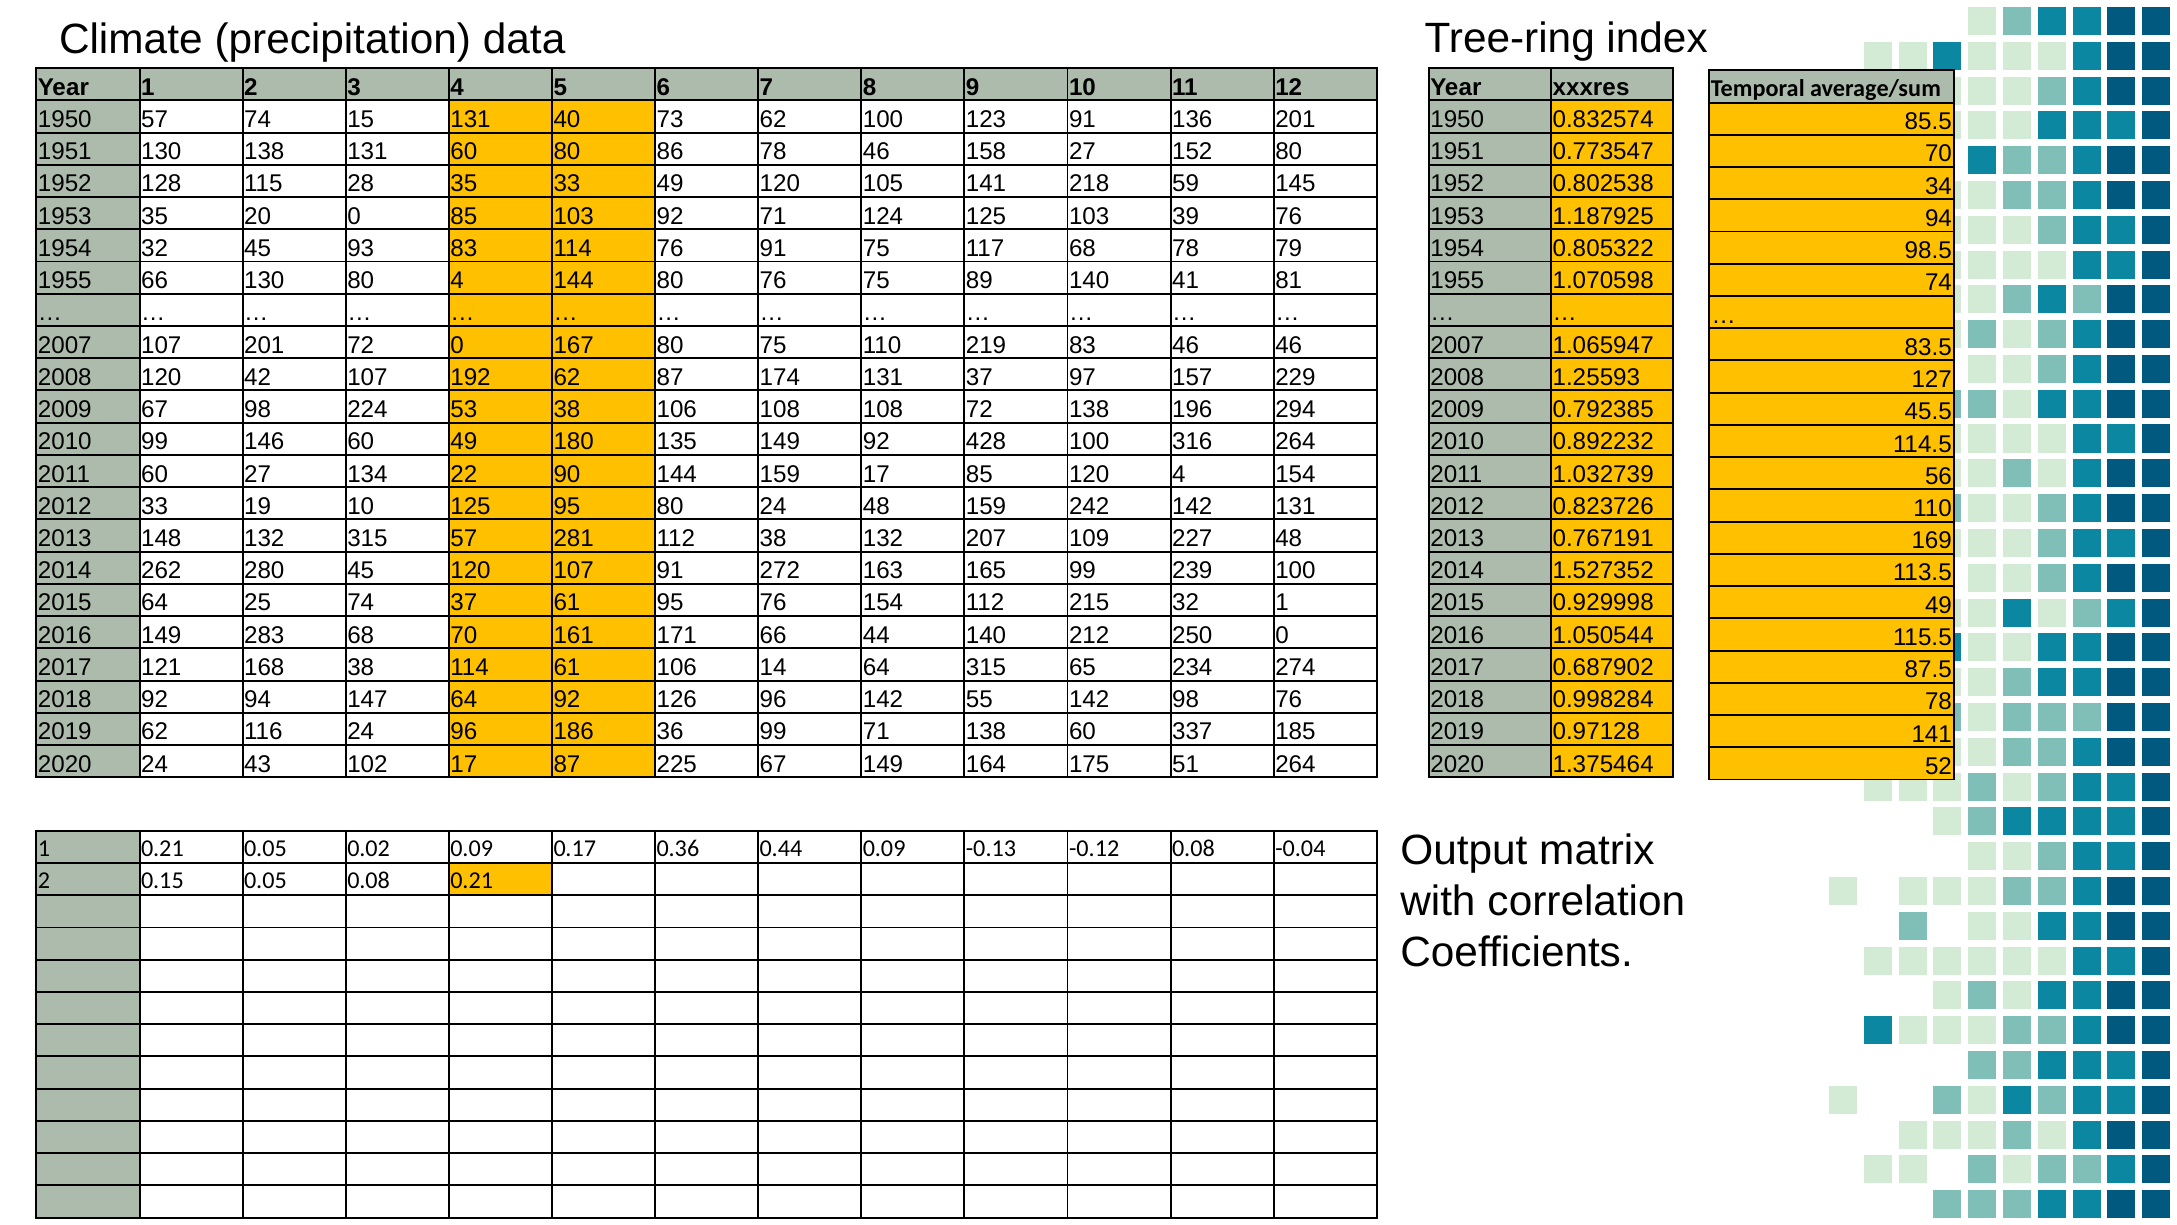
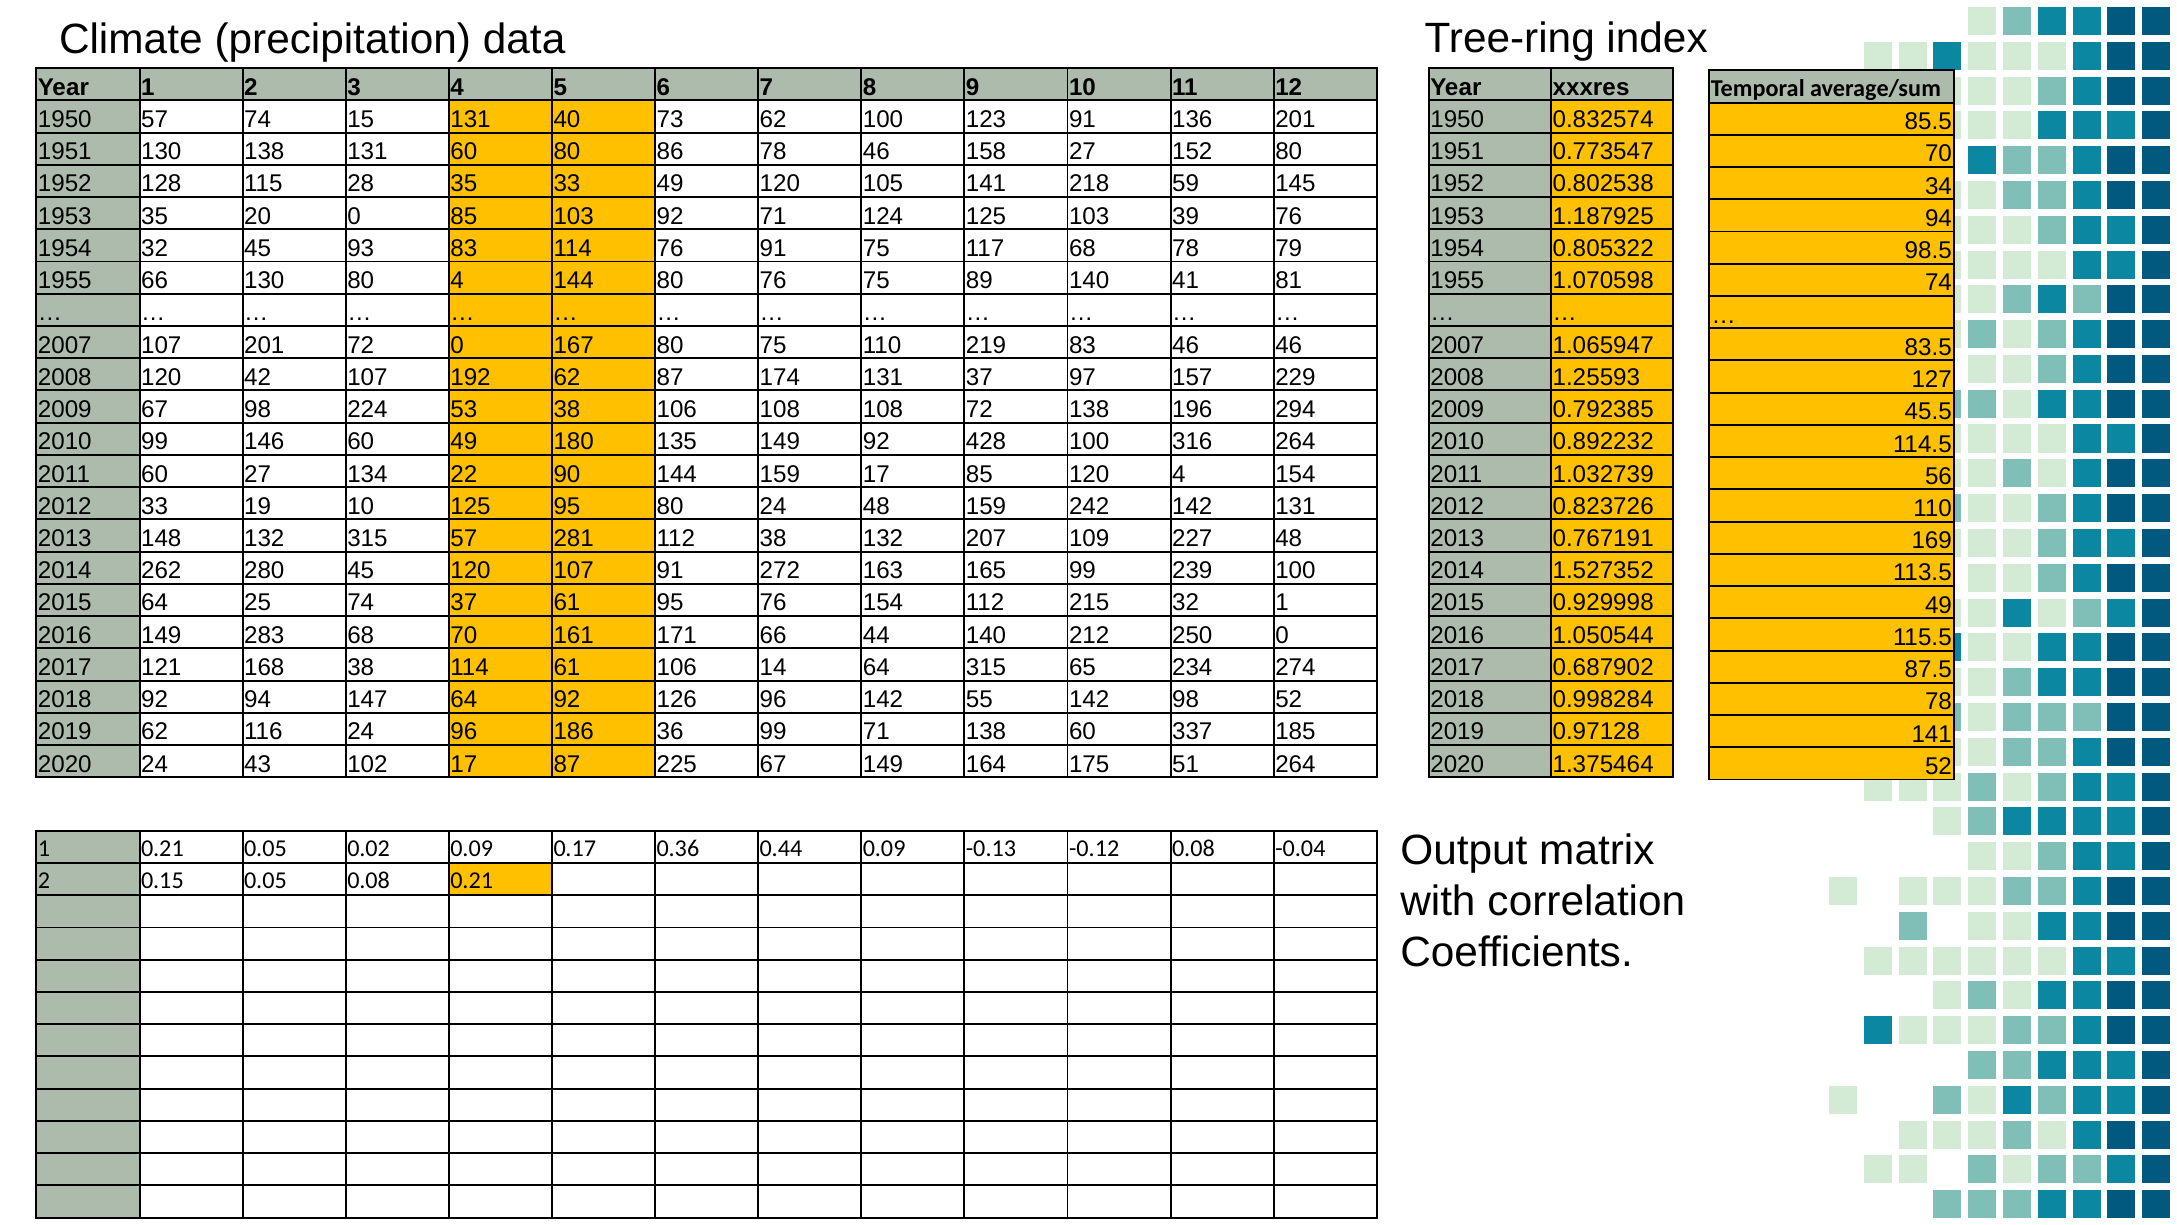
98 76: 76 -> 52
